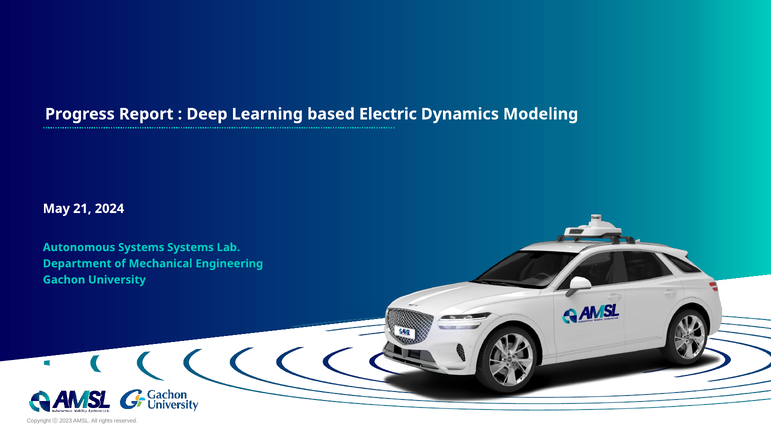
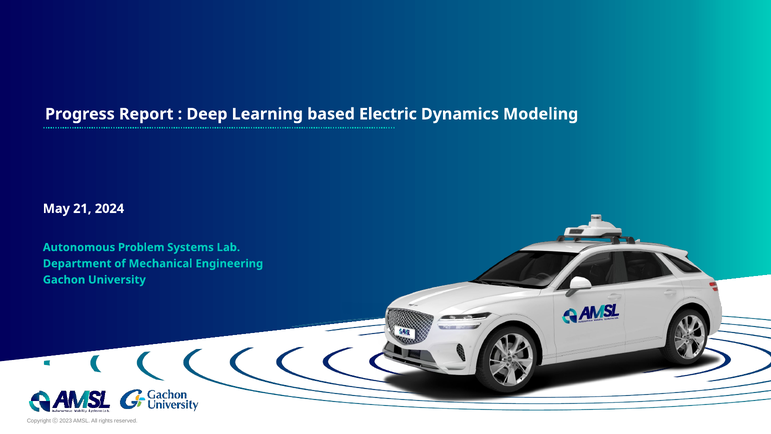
Autonomous Systems: Systems -> Problem
